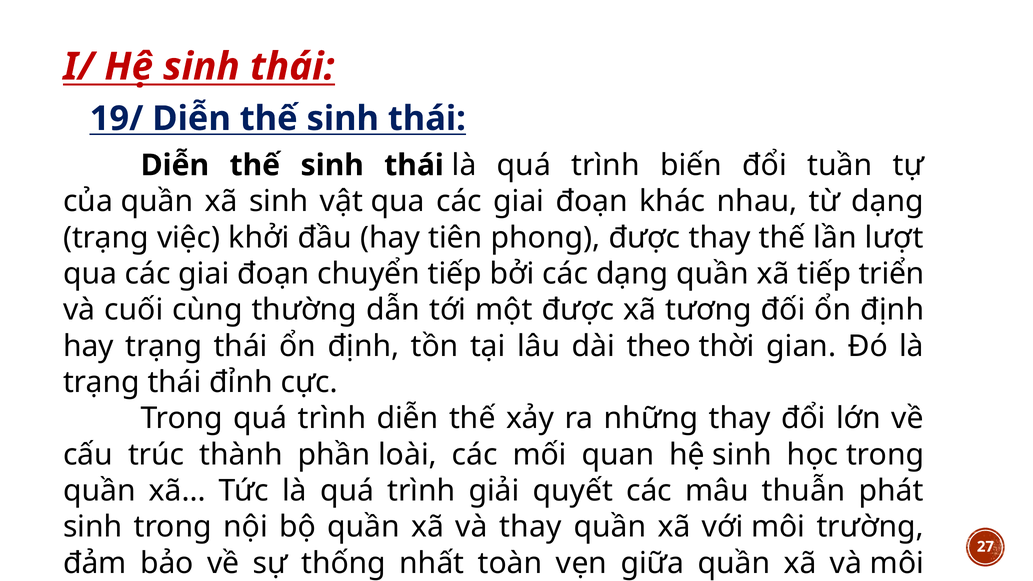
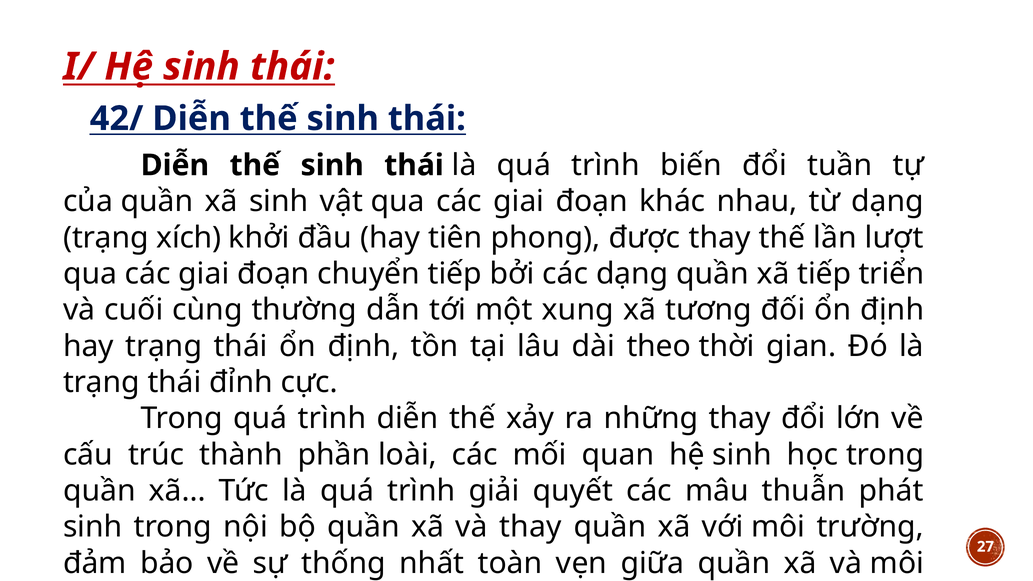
19/: 19/ -> 42/
việc: việc -> xích
một được: được -> xung
